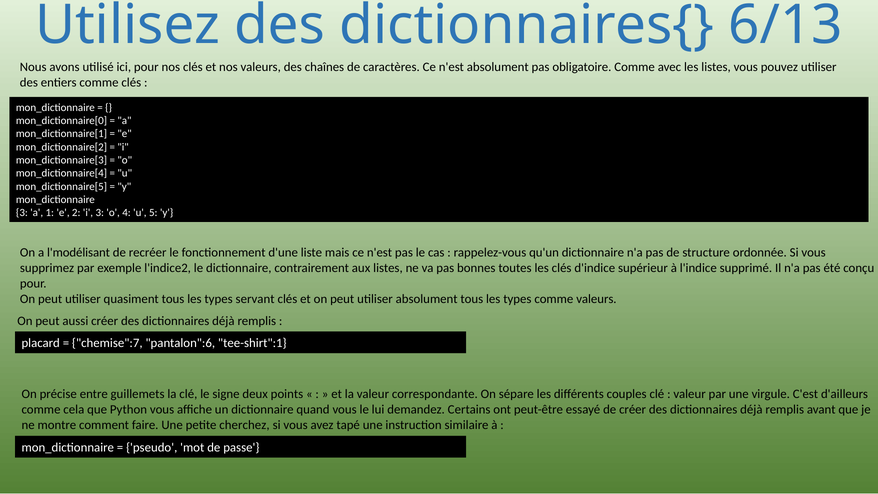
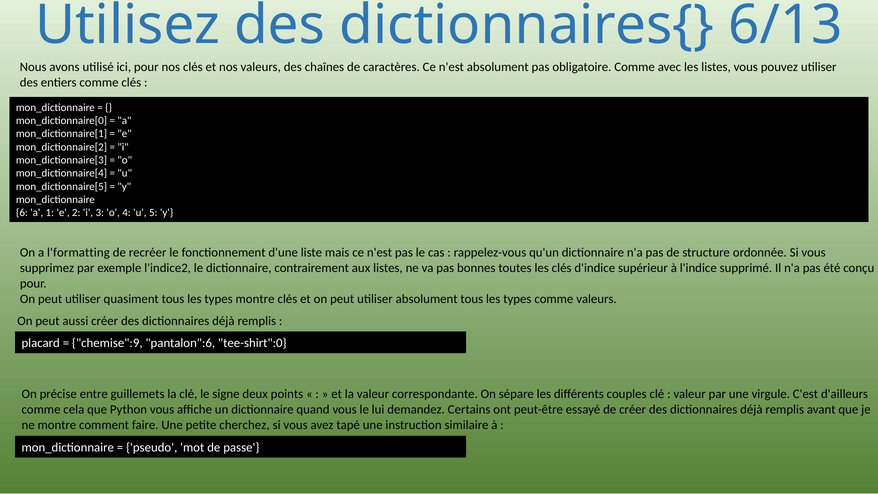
3 at (22, 213): 3 -> 6
l'modélisant: l'modélisant -> l'formatting
types servant: servant -> montre
chemise":7: chemise":7 -> chemise":9
tee-shirt":1: tee-shirt":1 -> tee-shirt":0
